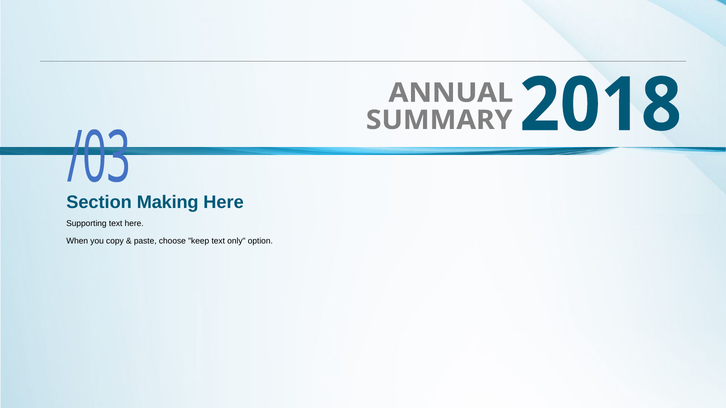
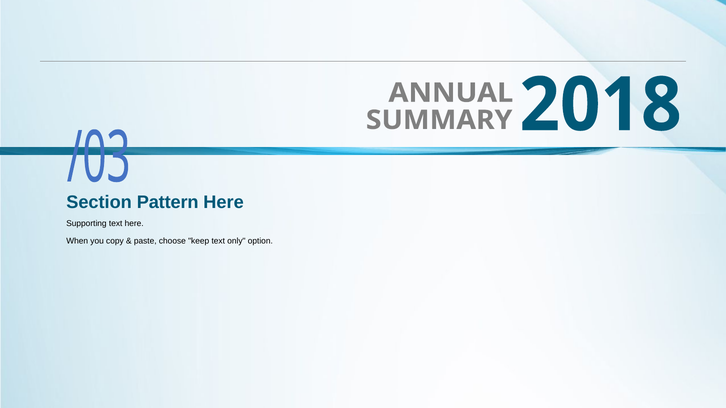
Making: Making -> Pattern
